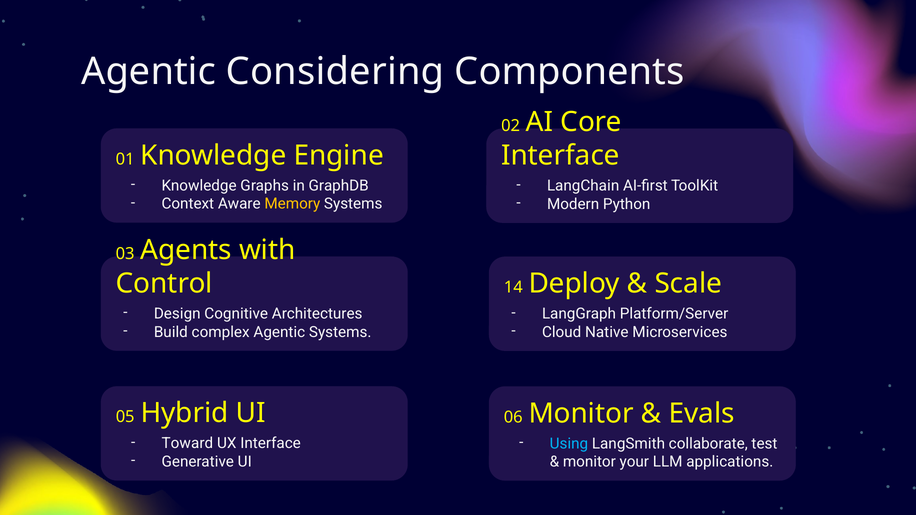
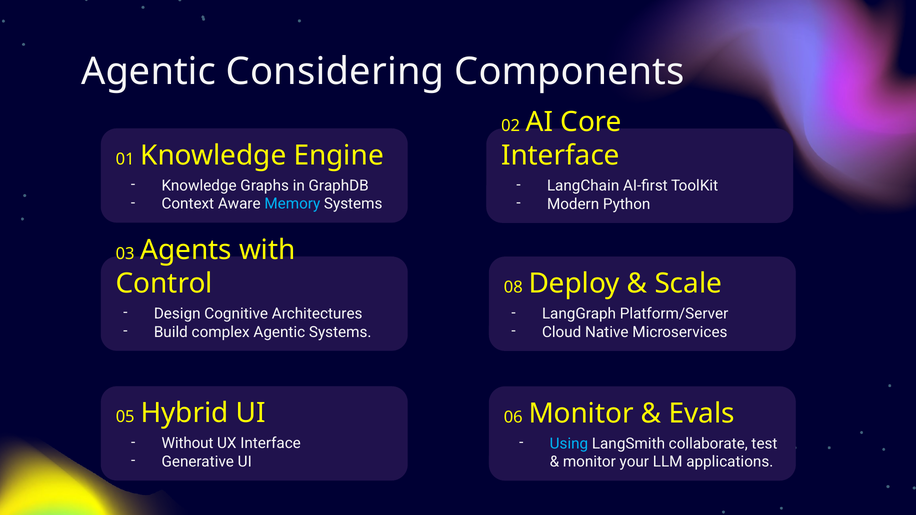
Memory colour: yellow -> light blue
14: 14 -> 08
Toward: Toward -> Without
